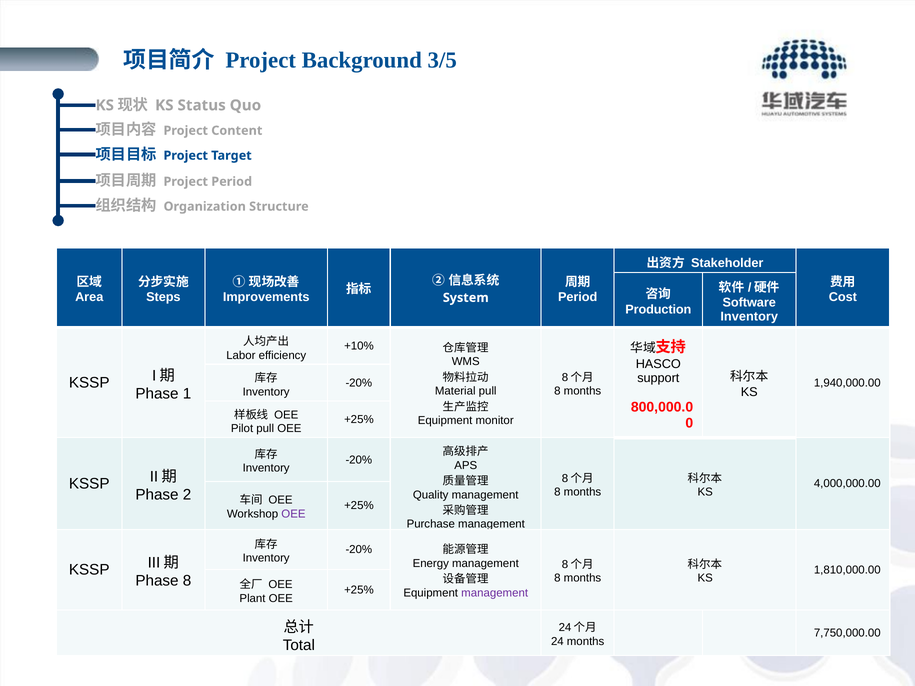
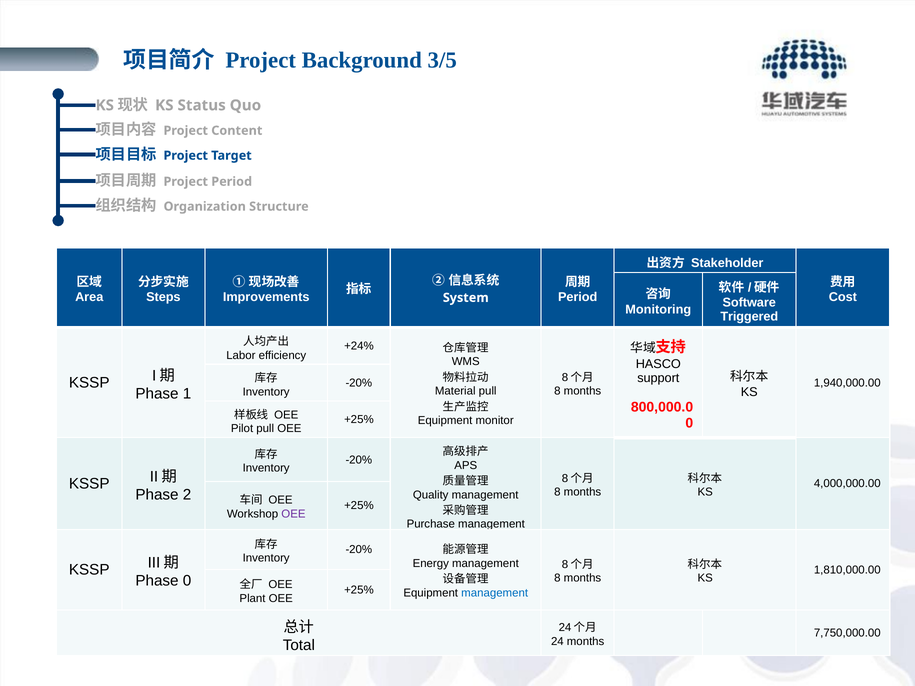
Production: Production -> Monitoring
Inventory at (749, 317): Inventory -> Triggered
+10%: +10% -> +24%
Phase 8: 8 -> 0
management at (495, 593) colour: purple -> blue
